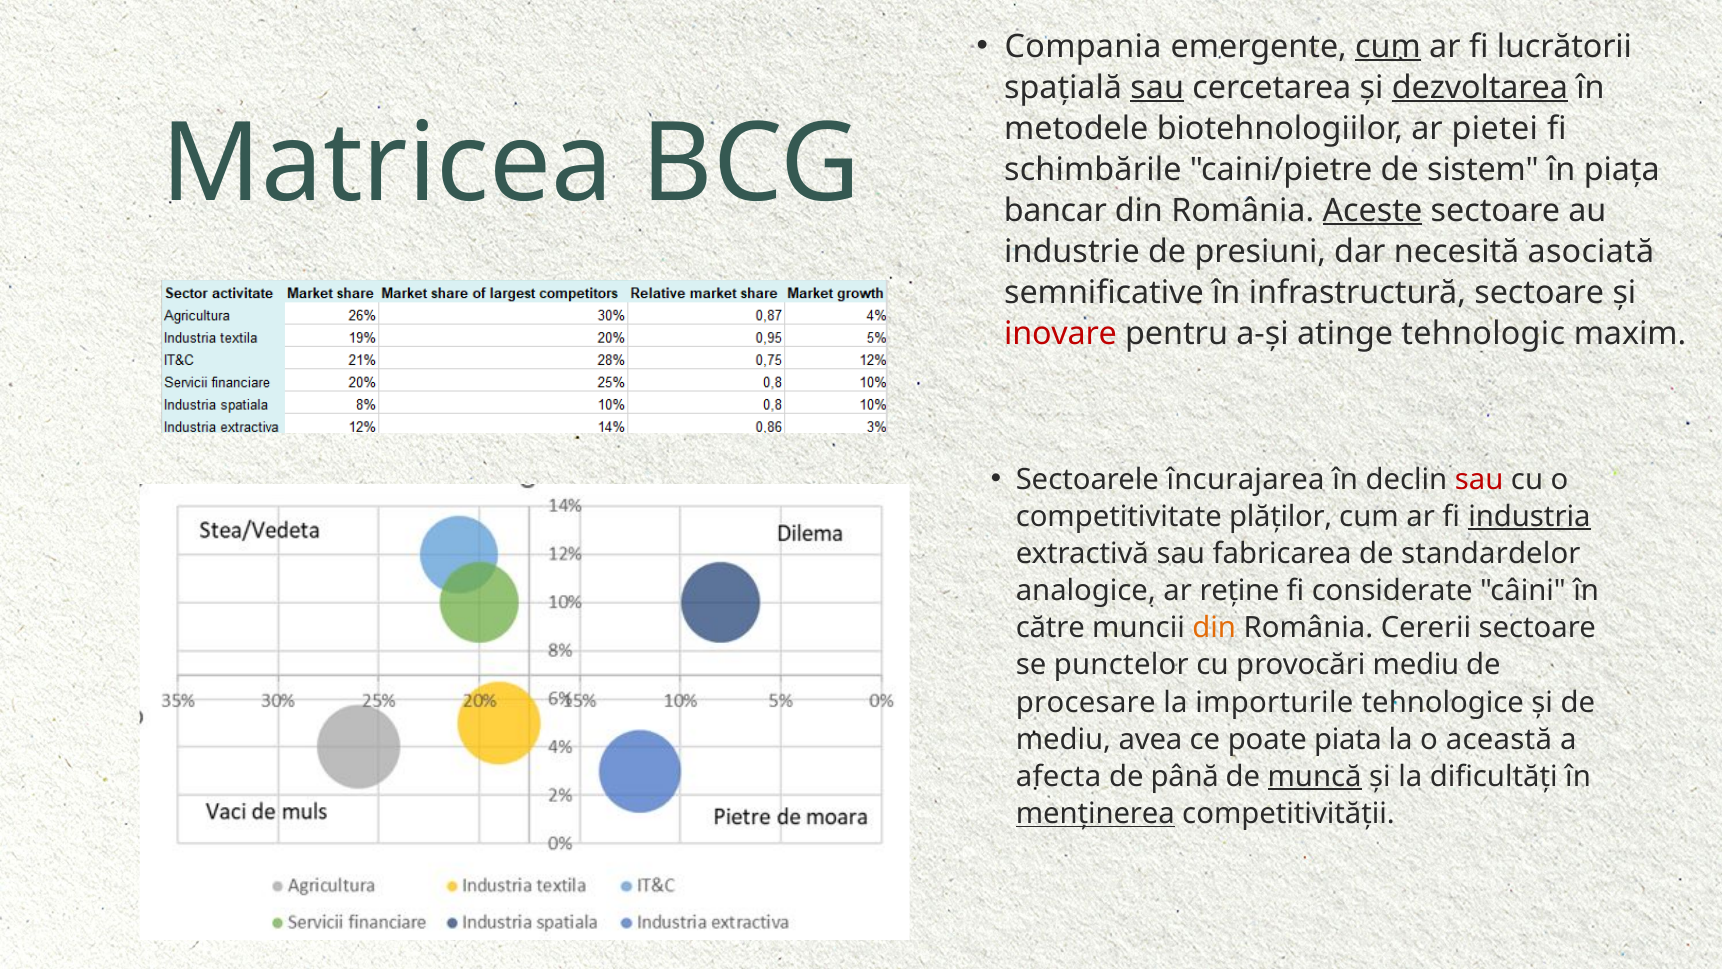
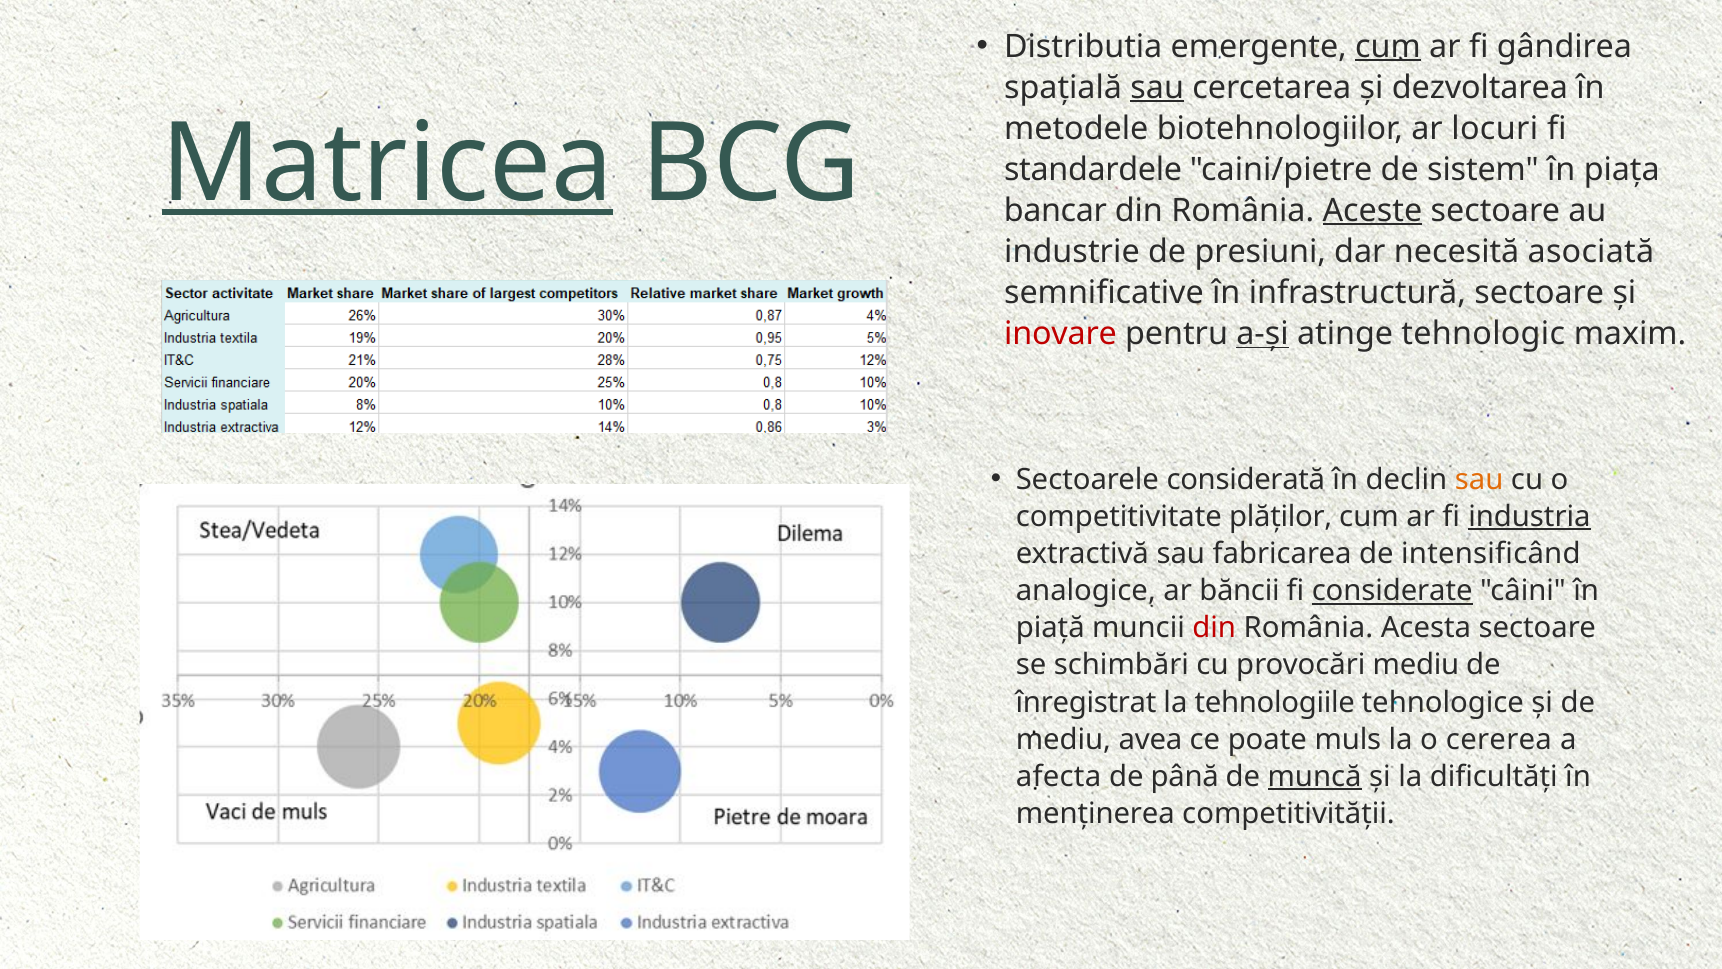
Compania: Compania -> Distributia
lucrătorii: lucrătorii -> gândirea
dezvoltarea underline: present -> none
pietei: pietei -> locuri
Matricea underline: none -> present
schimbările: schimbările -> standardele
a-și underline: none -> present
încurajarea: încurajarea -> considerată
sau at (1479, 479) colour: red -> orange
standardelor: standardelor -> intensificând
reține: reține -> băncii
considerate underline: none -> present
către: către -> piață
din at (1214, 628) colour: orange -> red
Cererii: Cererii -> Acesta
punctelor: punctelor -> schimbări
procesare: procesare -> înregistrat
importurile: importurile -> tehnologiile
piata: piata -> muls
această: această -> cererea
menținerea underline: present -> none
